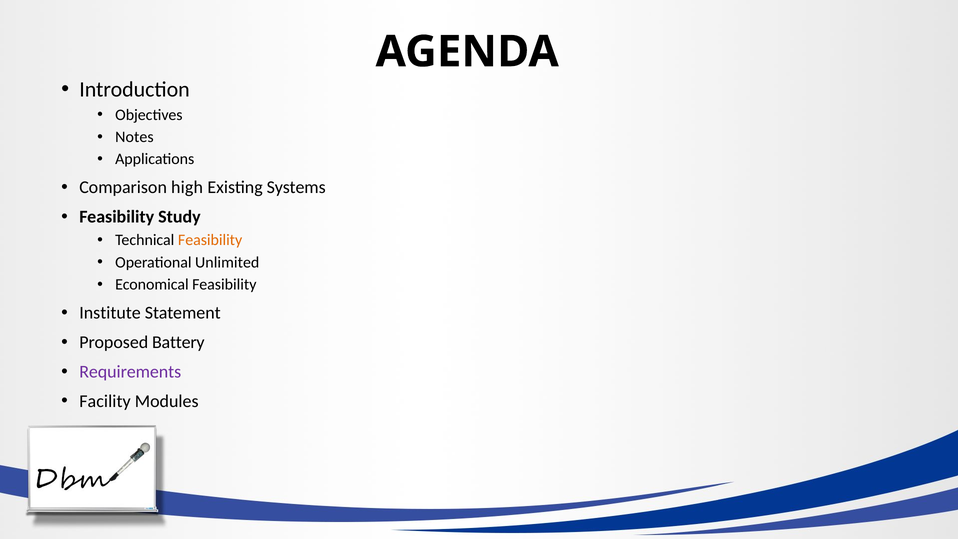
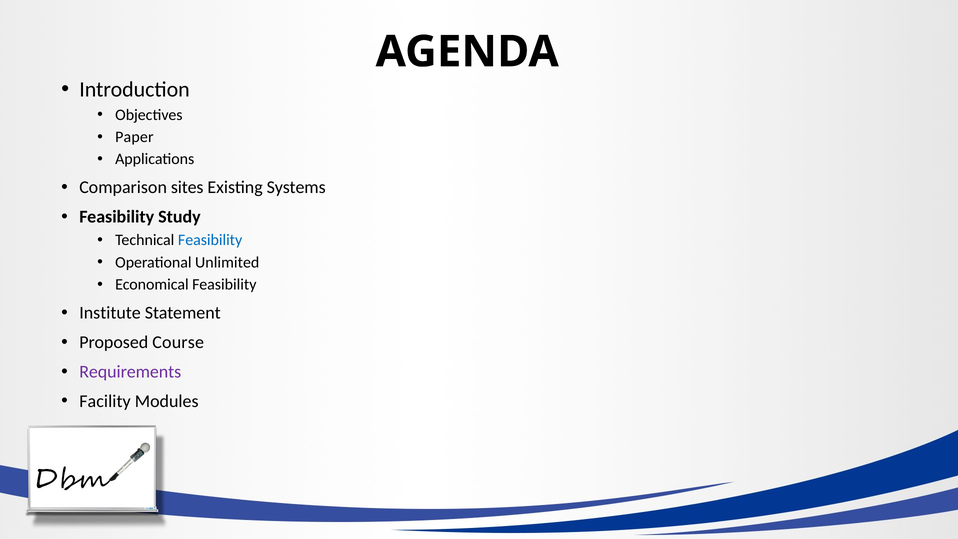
Notes: Notes -> Paper
high: high -> sites
Feasibility at (210, 240) colour: orange -> blue
Battery: Battery -> Course
